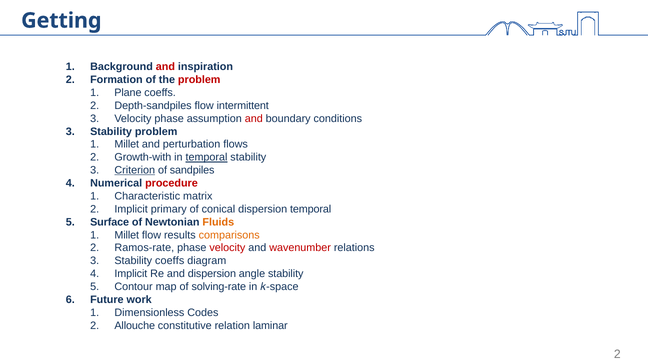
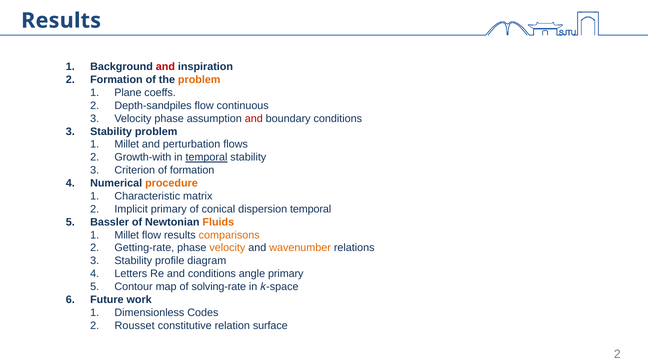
Getting at (61, 21): Getting -> Results
problem at (199, 80) colour: red -> orange
intermittent: intermittent -> continuous
Criterion underline: present -> none
of sandpiles: sandpiles -> formation
procedure colour: red -> orange
Surface: Surface -> Bassler
Ramos-rate: Ramos-rate -> Getting-rate
velocity at (227, 248) colour: red -> orange
wavenumber colour: red -> orange
Stability coeffs: coeffs -> profile
Implicit at (131, 274): Implicit -> Letters
and dispersion: dispersion -> conditions
angle stability: stability -> primary
Allouche: Allouche -> Rousset
laminar: laminar -> surface
